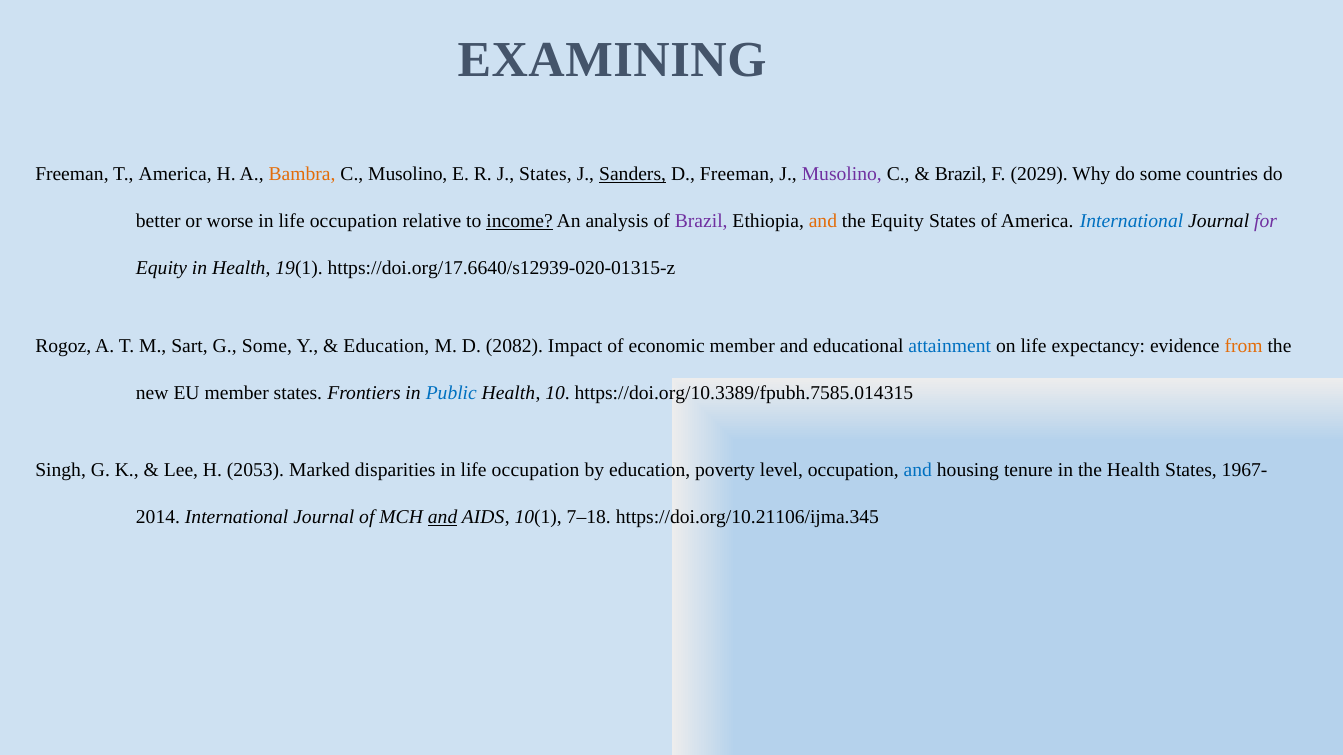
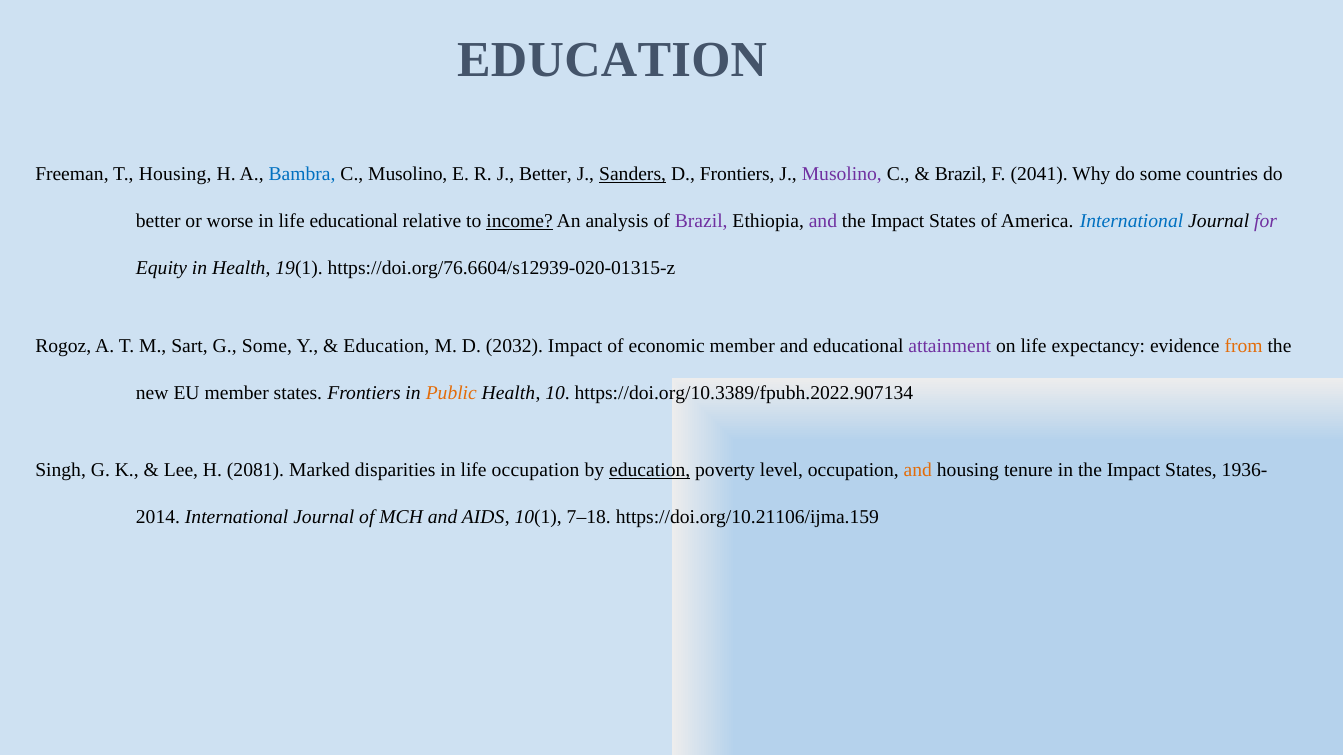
EXAMINING at (612, 60): EXAMINING -> EDUCATION
T America: America -> Housing
Bambra colour: orange -> blue
J States: States -> Better
D Freeman: Freeman -> Frontiers
2029: 2029 -> 2041
worse in life occupation: occupation -> educational
and at (823, 222) colour: orange -> purple
Equity at (897, 222): Equity -> Impact
https://doi.org/17.6640/s12939-020-01315-z: https://doi.org/17.6640/s12939-020-01315-z -> https://doi.org/76.6604/s12939-020-01315-z
2082: 2082 -> 2032
attainment colour: blue -> purple
Public colour: blue -> orange
https://doi.org/10.3389/fpubh.7585.014315: https://doi.org/10.3389/fpubh.7585.014315 -> https://doi.org/10.3389/fpubh.2022.907134
2053: 2053 -> 2081
education at (650, 471) underline: none -> present
and at (918, 471) colour: blue -> orange
in the Health: Health -> Impact
1967-: 1967- -> 1936-
and at (443, 518) underline: present -> none
https://doi.org/10.21106/ijma.345: https://doi.org/10.21106/ijma.345 -> https://doi.org/10.21106/ijma.159
